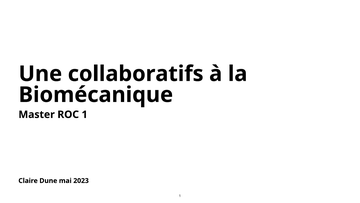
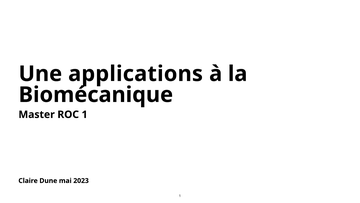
collaboratifs: collaboratifs -> applications
